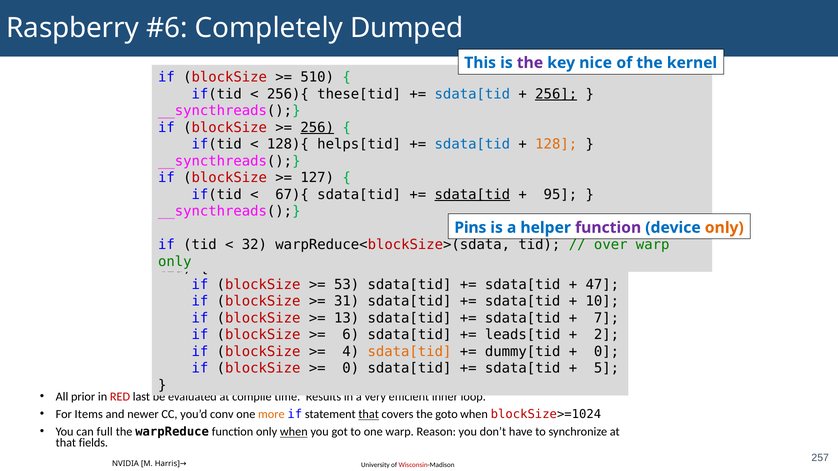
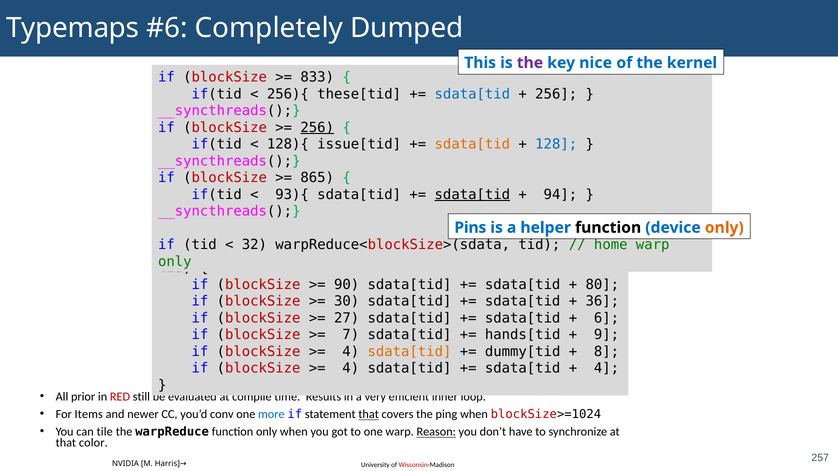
Raspberry: Raspberry -> Typemaps
510: 510 -> 833
256 at (556, 94) underline: present -> none
helps[tid: helps[tid -> issue[tid
sdata[tid at (472, 144) colour: blue -> orange
128 colour: orange -> blue
127: 127 -> 865
67){: 67){ -> 93){
95: 95 -> 94
function at (608, 228) colour: purple -> black
over: over -> home
53: 53 -> 90
47: 47 -> 80
31: 31 -> 30
10: 10 -> 36
13: 13 -> 27
7: 7 -> 6
6: 6 -> 7
leads[tid: leads[tid -> hands[tid
2: 2 -> 9
0 at (606, 352): 0 -> 8
0 at (351, 368): 0 -> 4
5 at (606, 368): 5 -> 4
last: last -> still
more colour: orange -> blue
goto: goto -> ping
full: full -> tile
when at (294, 432) underline: present -> none
Reason underline: none -> present
fields: fields -> color
